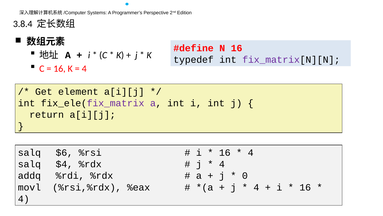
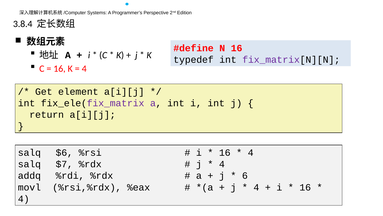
$4: $4 -> $7
0: 0 -> 6
